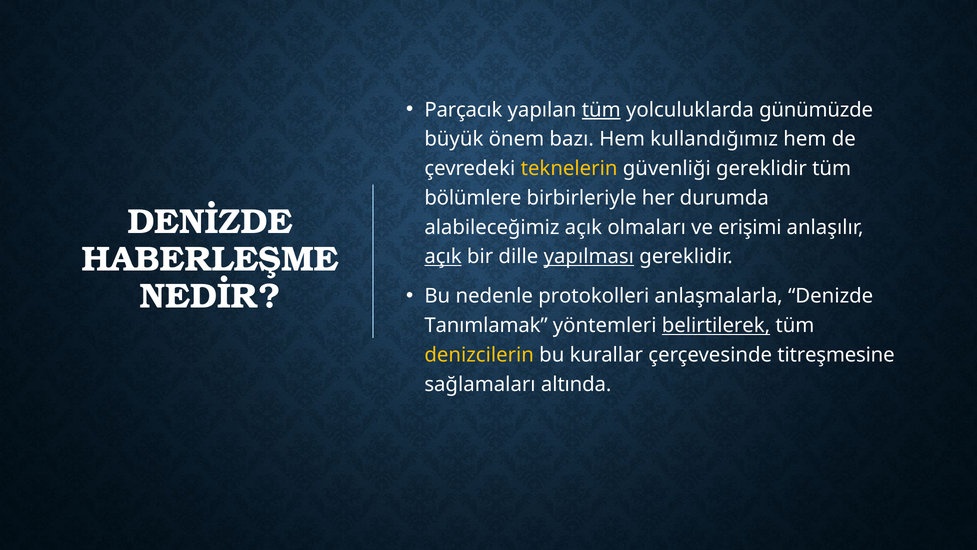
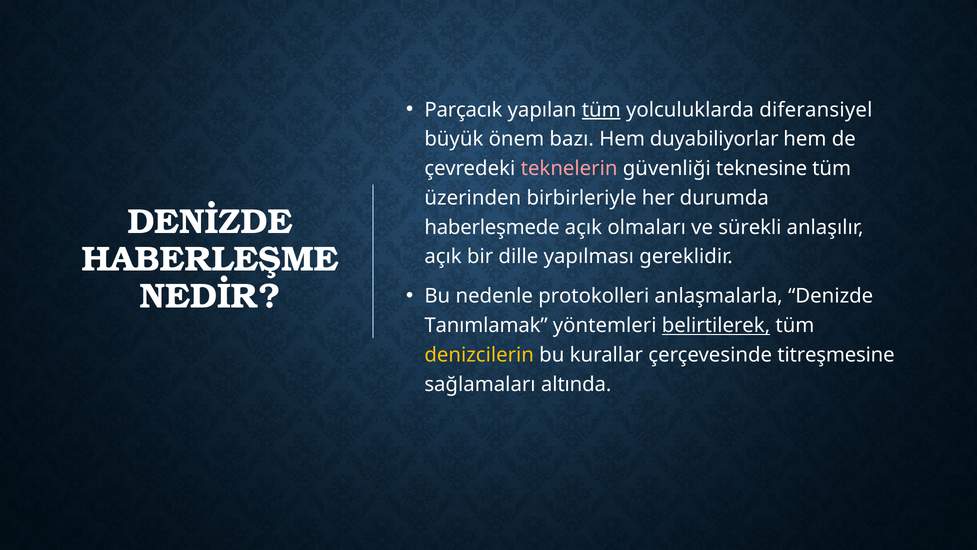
günümüzde: günümüzde -> diferansiyel
kullandığımız: kullandığımız -> duyabiliyorlar
teknelerin colour: yellow -> pink
güvenliği gereklidir: gereklidir -> teknesine
bölümlere: bölümlere -> üzerinden
alabileceğimiz: alabileceğimiz -> haberleşmede
erişimi: erişimi -> sürekli
açık at (443, 256) underline: present -> none
yapılması underline: present -> none
